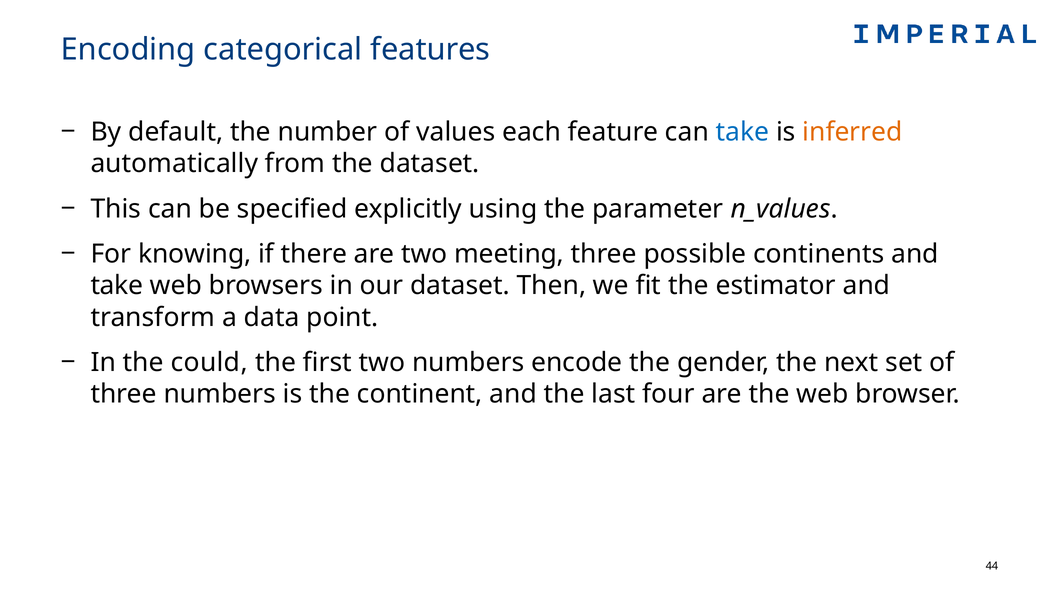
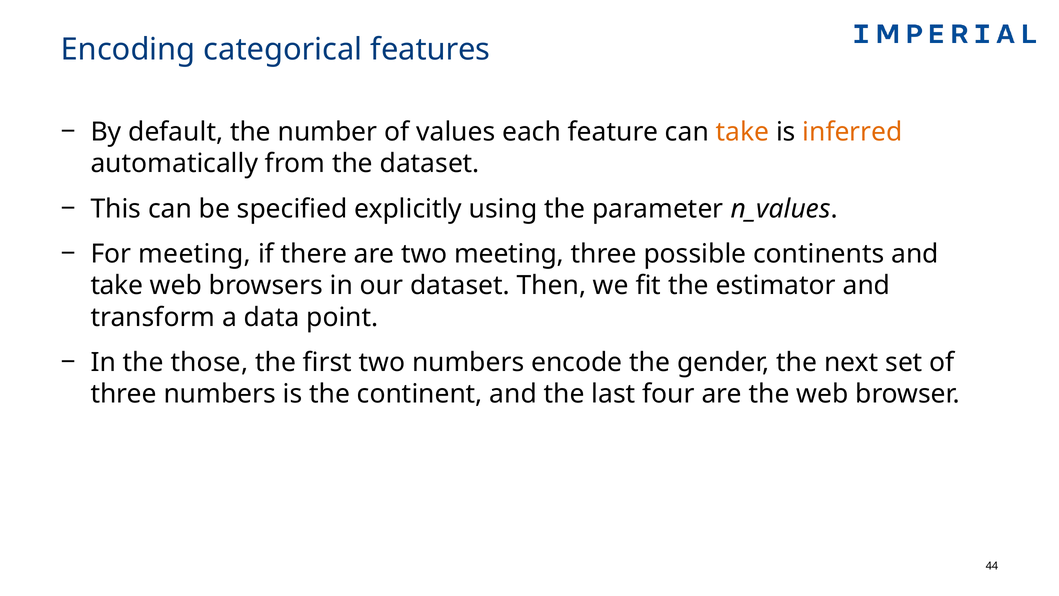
take at (742, 132) colour: blue -> orange
For knowing: knowing -> meeting
could: could -> those
